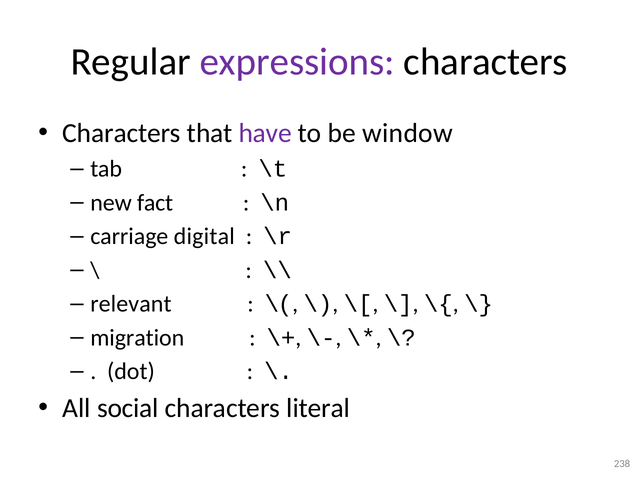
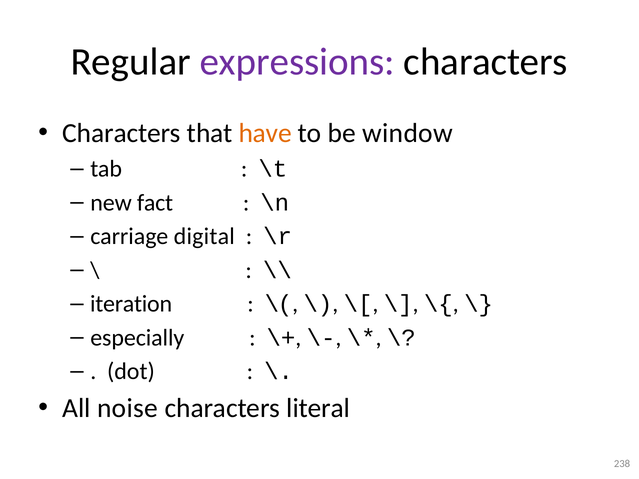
have colour: purple -> orange
relevant: relevant -> iteration
migration: migration -> especially
social: social -> noise
